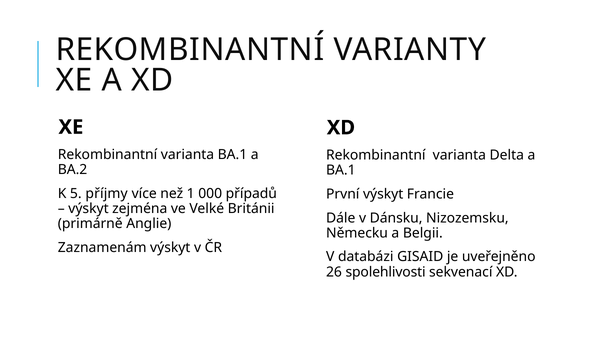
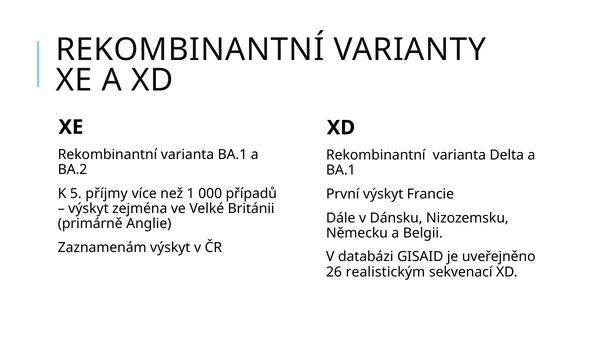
spolehlivosti: spolehlivosti -> realistickým
